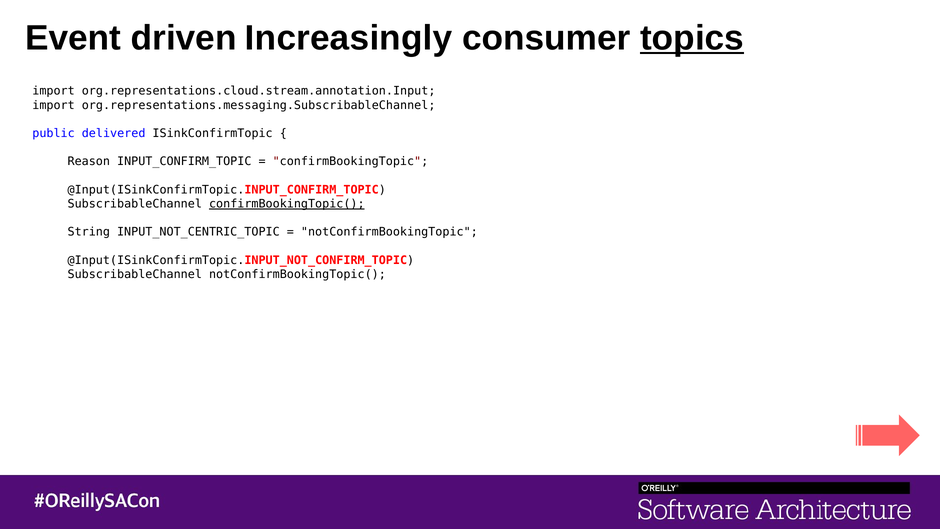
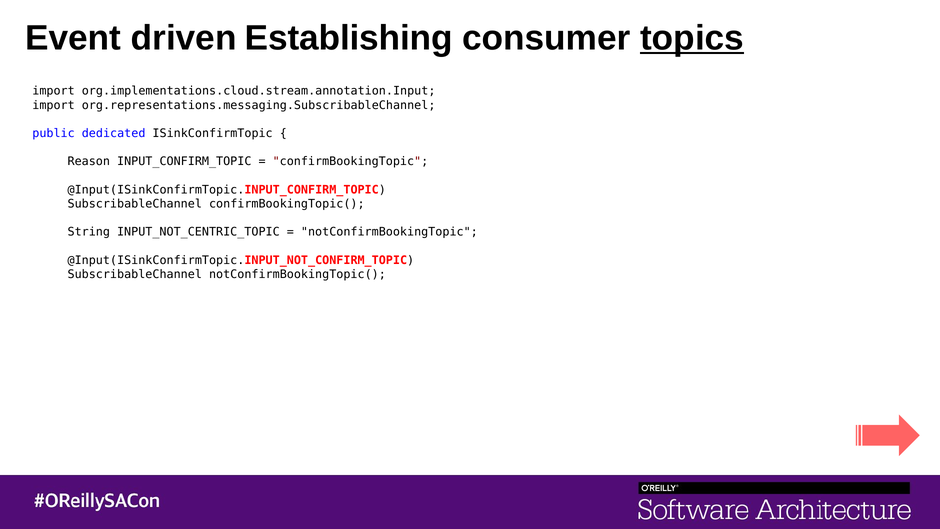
Increasingly: Increasingly -> Establishing
org.representations.cloud.stream.annotation.Input: org.representations.cloud.stream.annotation.Input -> org.implementations.cloud.stream.annotation.Input
delivered: delivered -> dedicated
confirmBookingTopic( underline: present -> none
